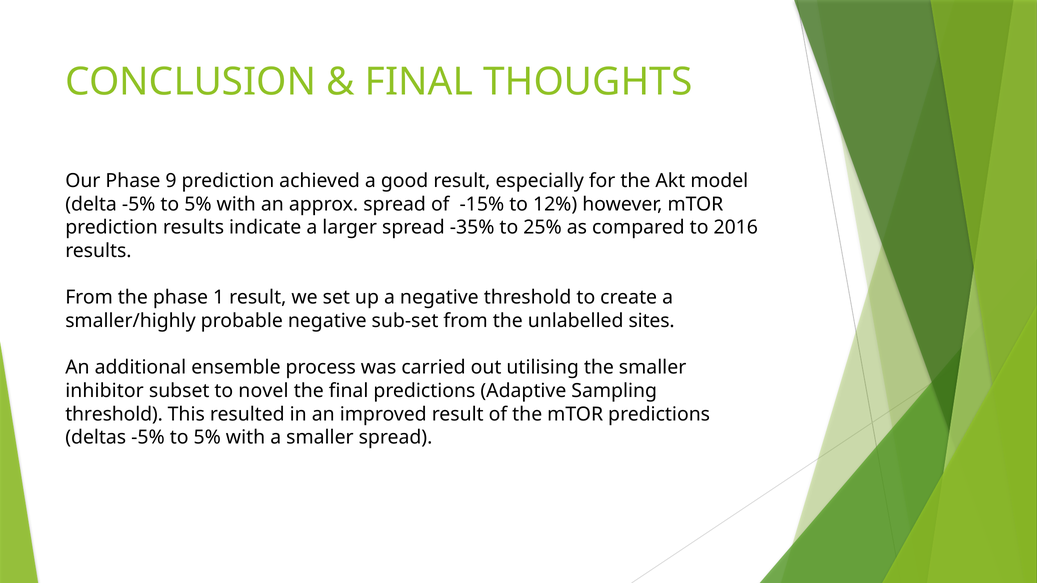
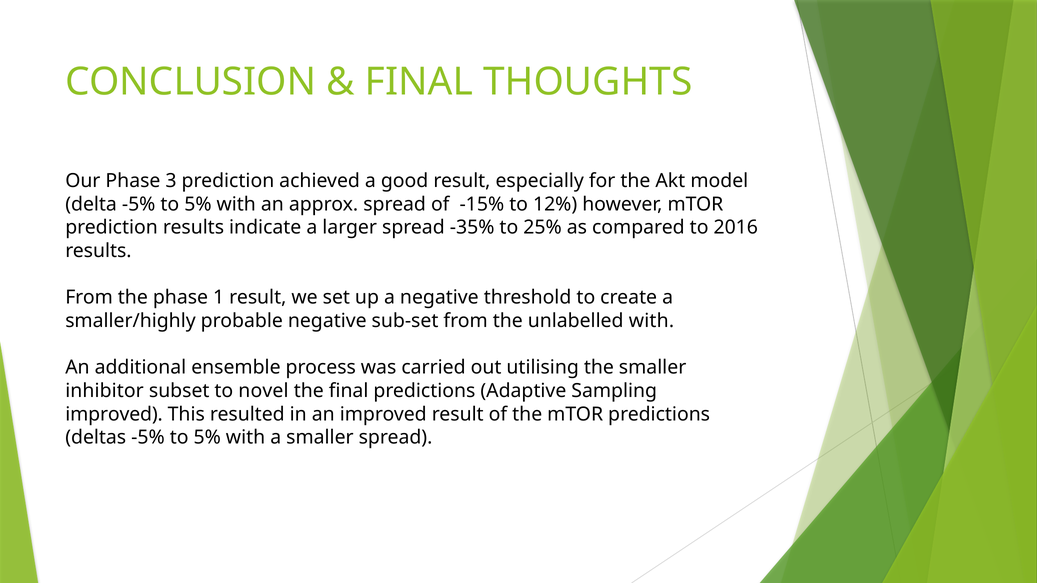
9: 9 -> 3
unlabelled sites: sites -> with
threshold at (114, 414): threshold -> improved
